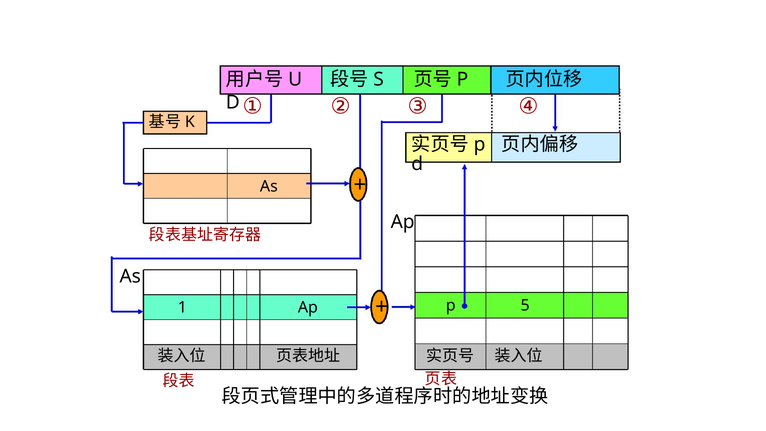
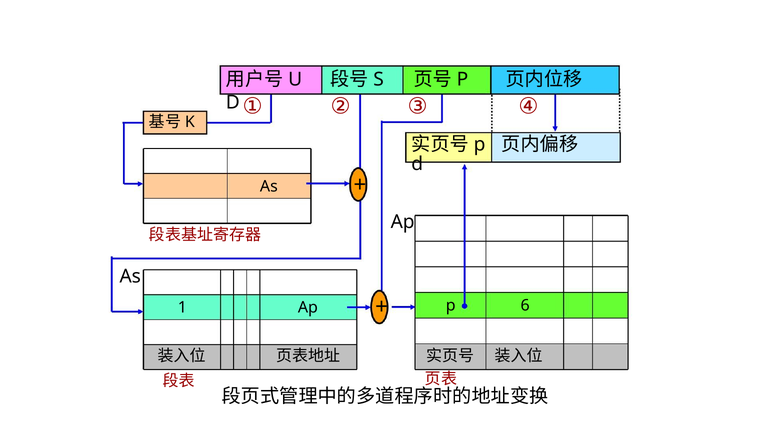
5: 5 -> 6
